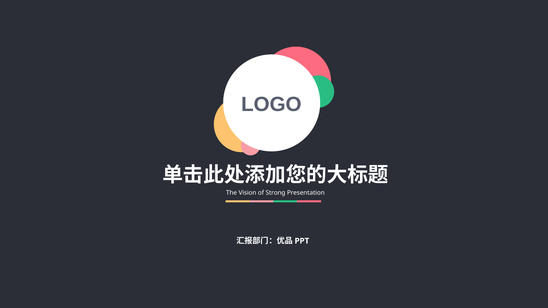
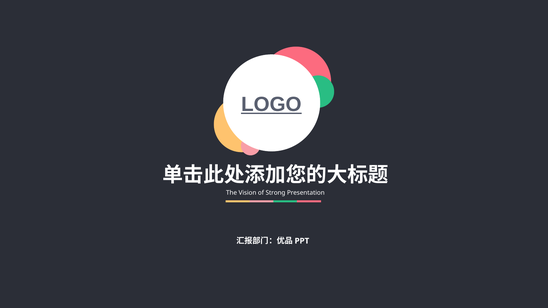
LOGO underline: none -> present
